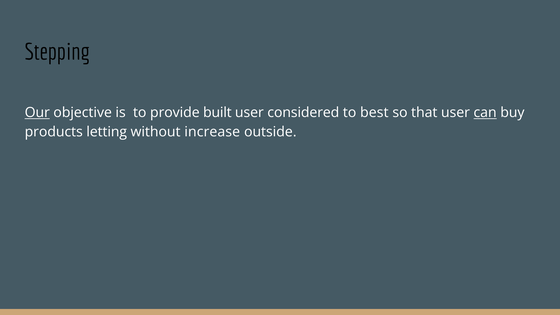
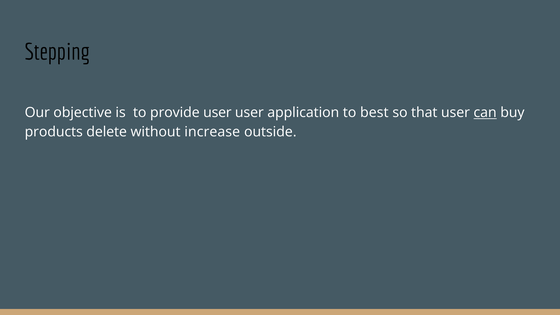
Our underline: present -> none
provide built: built -> user
considered: considered -> application
letting: letting -> delete
